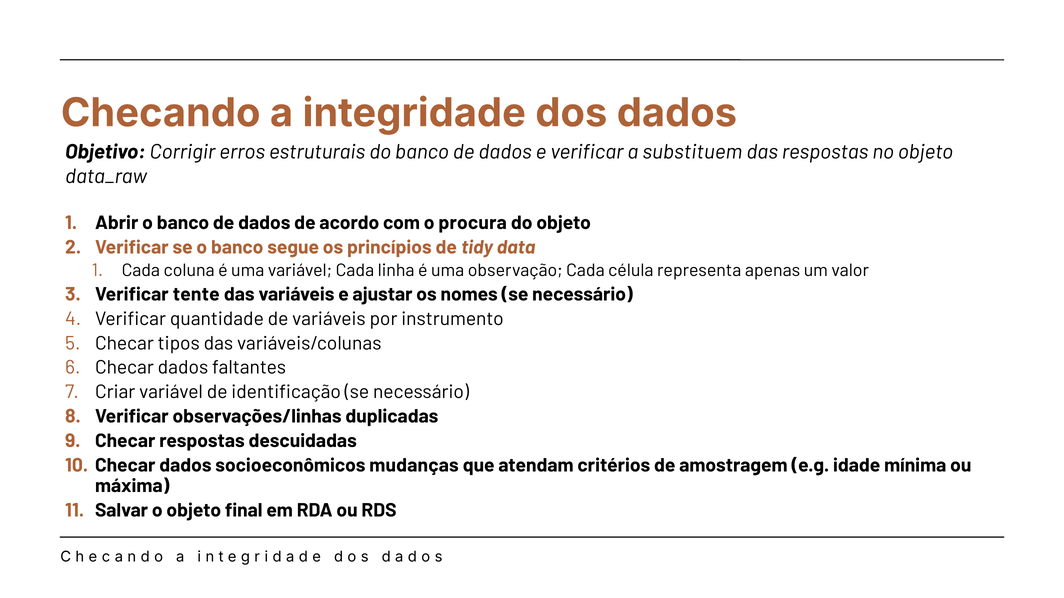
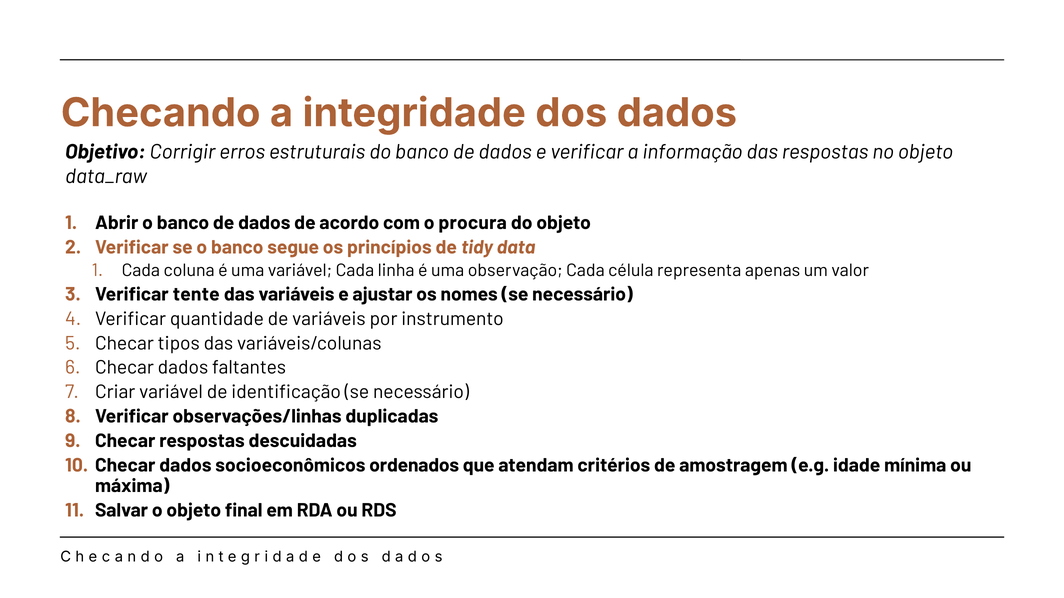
substituem: substituem -> informação
mudanças: mudanças -> ordenados
